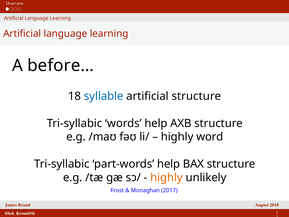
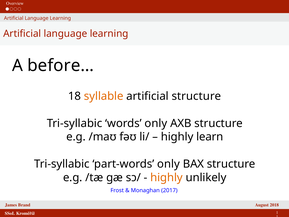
syllable colour: blue -> orange
words help: help -> only
word: word -> learn
part-words help: help -> only
